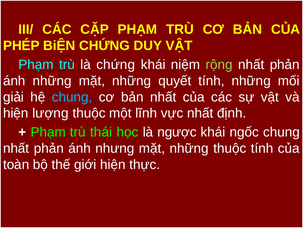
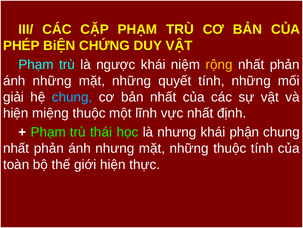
là chứng: chứng -> ngược
rộng colour: light green -> yellow
lượng: lượng -> miệng
là ngược: ngược -> nhưng
ngốc: ngốc -> phận
